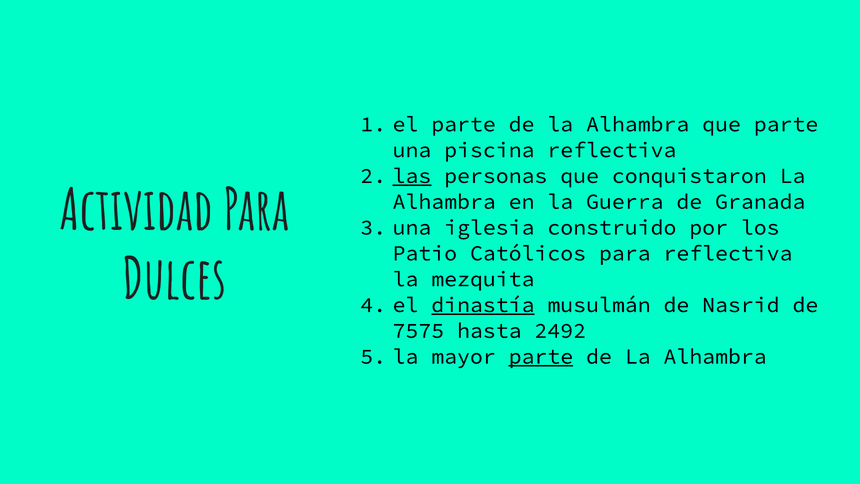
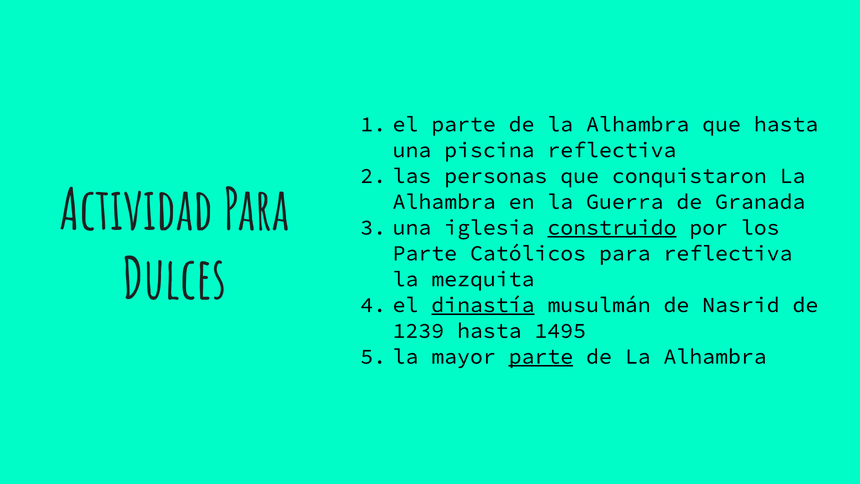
que parte: parte -> hasta
las underline: present -> none
construido underline: none -> present
Patio at (425, 253): Patio -> Parte
7575: 7575 -> 1239
2492: 2492 -> 1495
